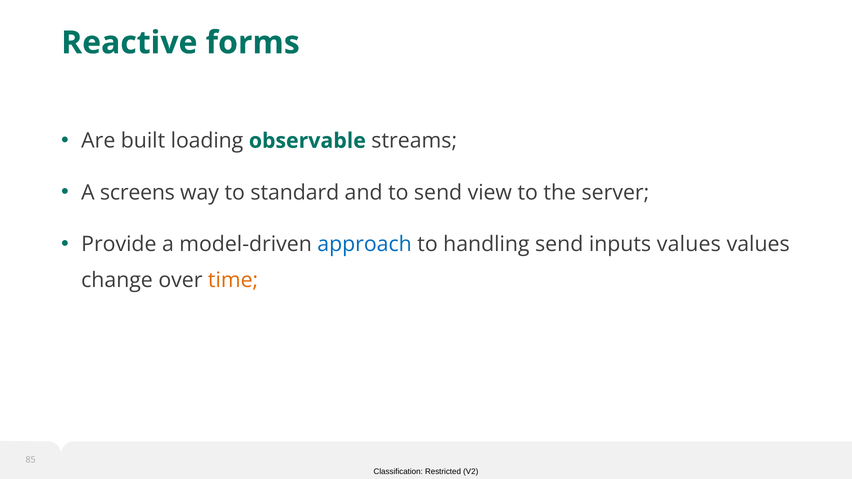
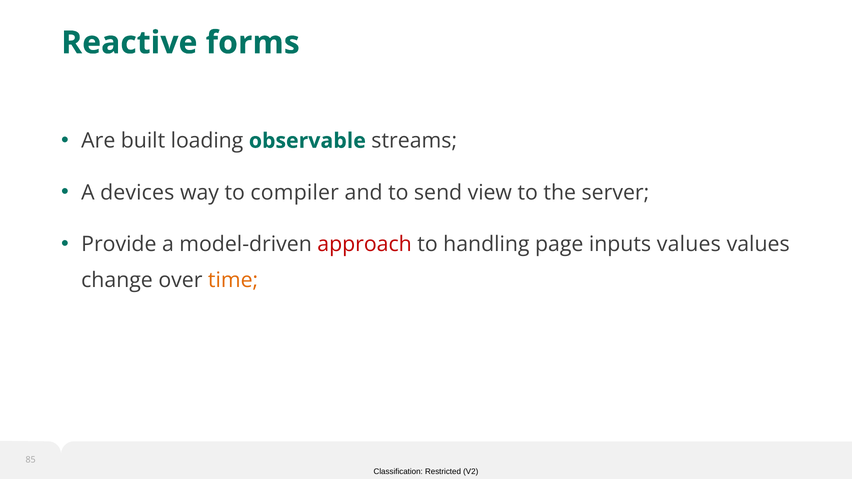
screens: screens -> devices
standard: standard -> compiler
approach colour: blue -> red
handling send: send -> page
